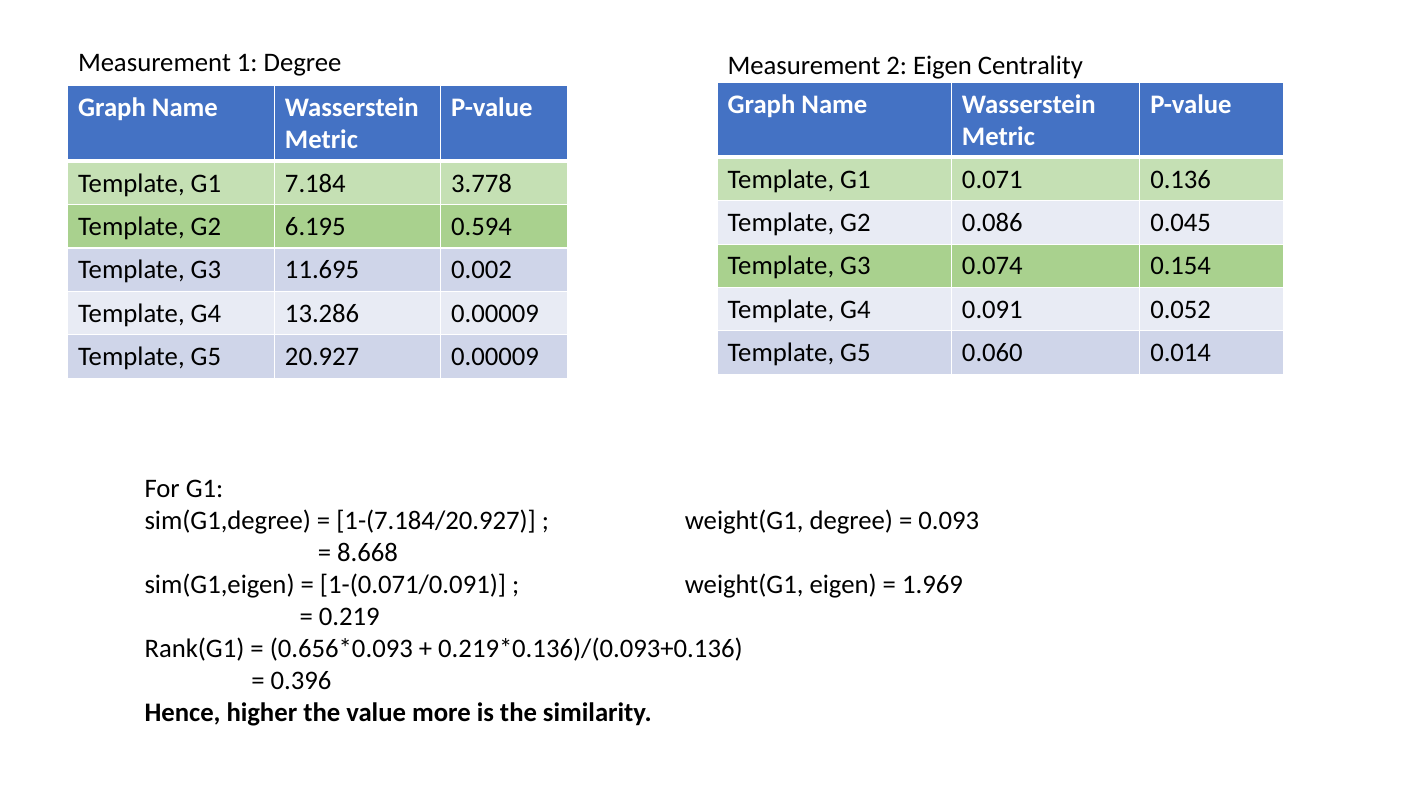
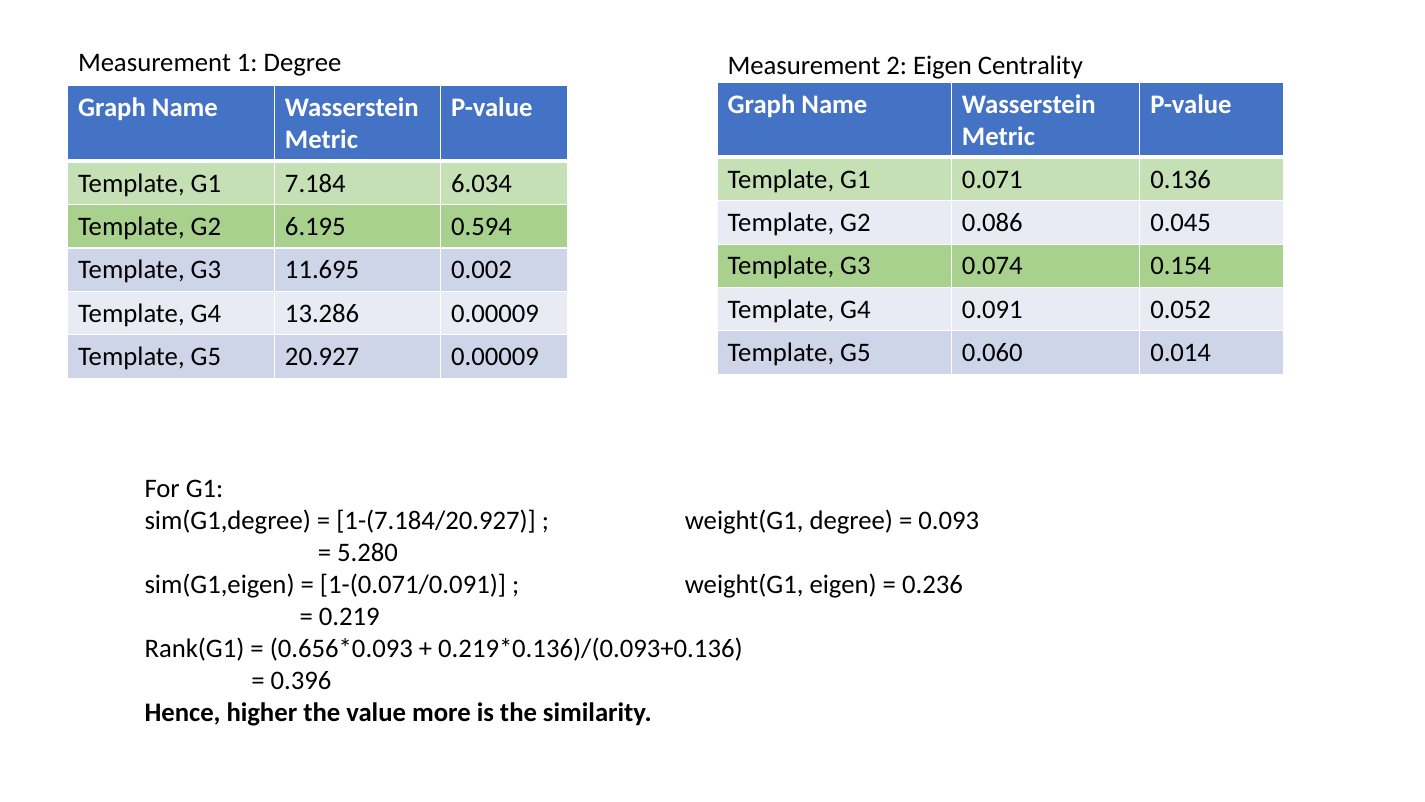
3.778: 3.778 -> 6.034
8.668: 8.668 -> 5.280
1.969: 1.969 -> 0.236
